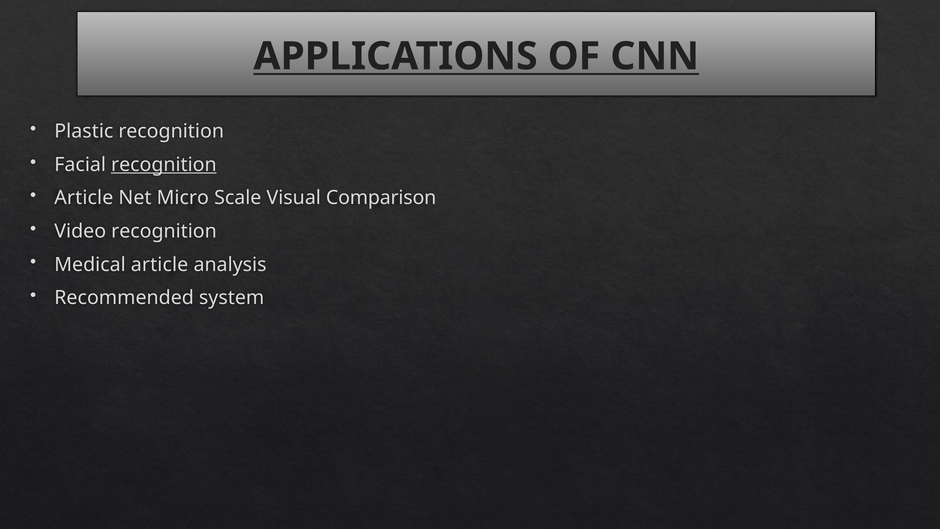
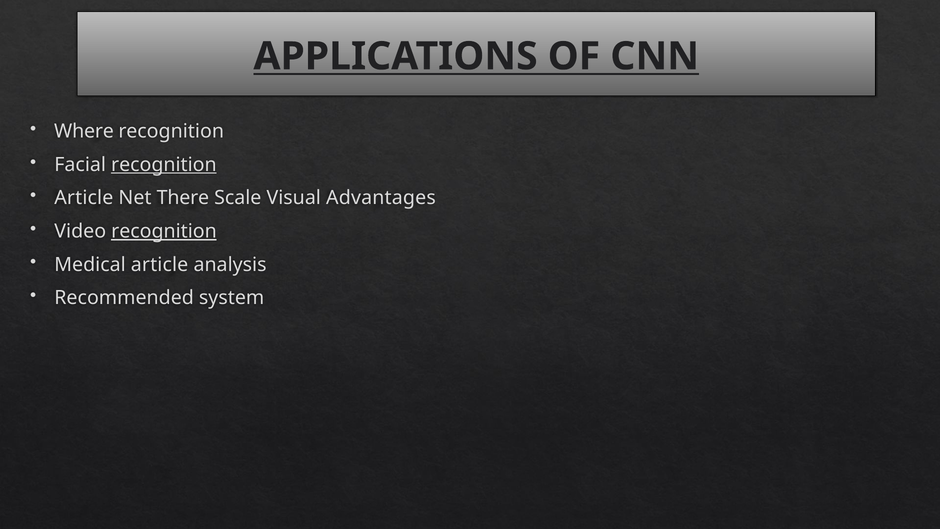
Plastic: Plastic -> Where
Micro: Micro -> There
Comparison: Comparison -> Advantages
recognition at (164, 231) underline: none -> present
